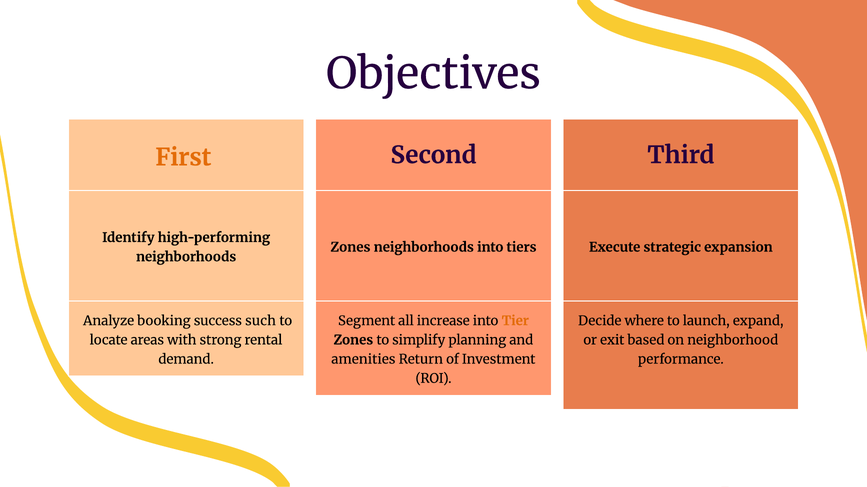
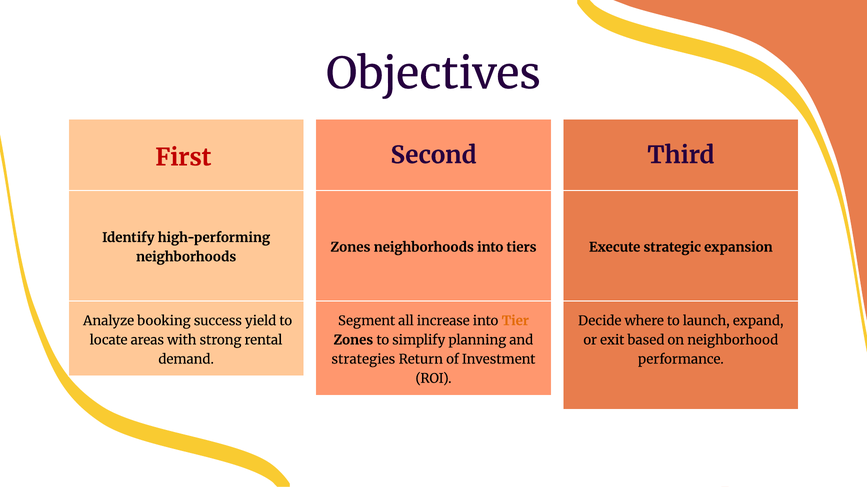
First colour: orange -> red
such: such -> yield
amenities: amenities -> strategies
